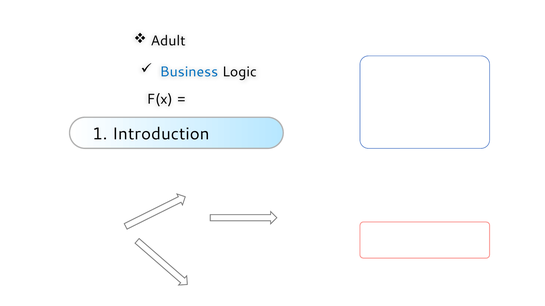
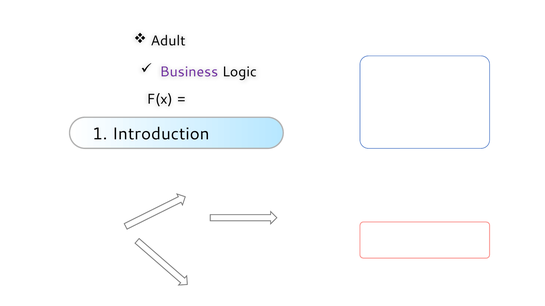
Business colour: blue -> purple
